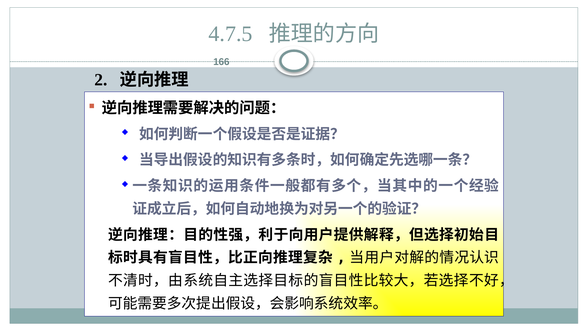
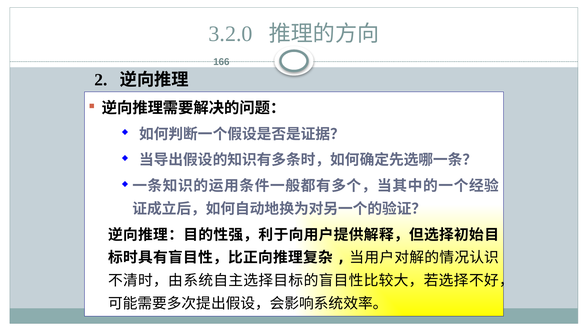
4.7.5: 4.7.5 -> 3.2.0
